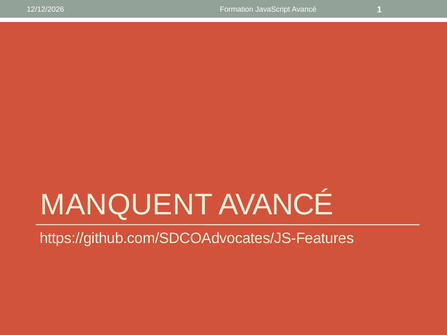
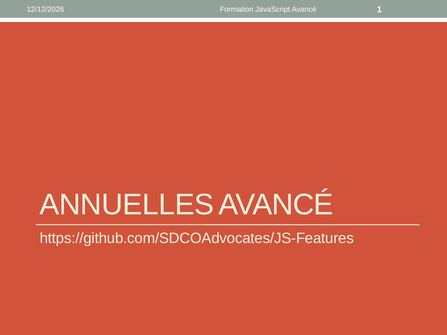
MANQUENT: MANQUENT -> ANNUELLES
